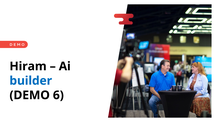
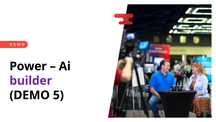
Hiram: Hiram -> Power
builder colour: blue -> purple
6: 6 -> 5
